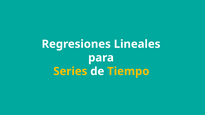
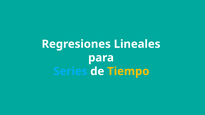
Series colour: yellow -> light blue
